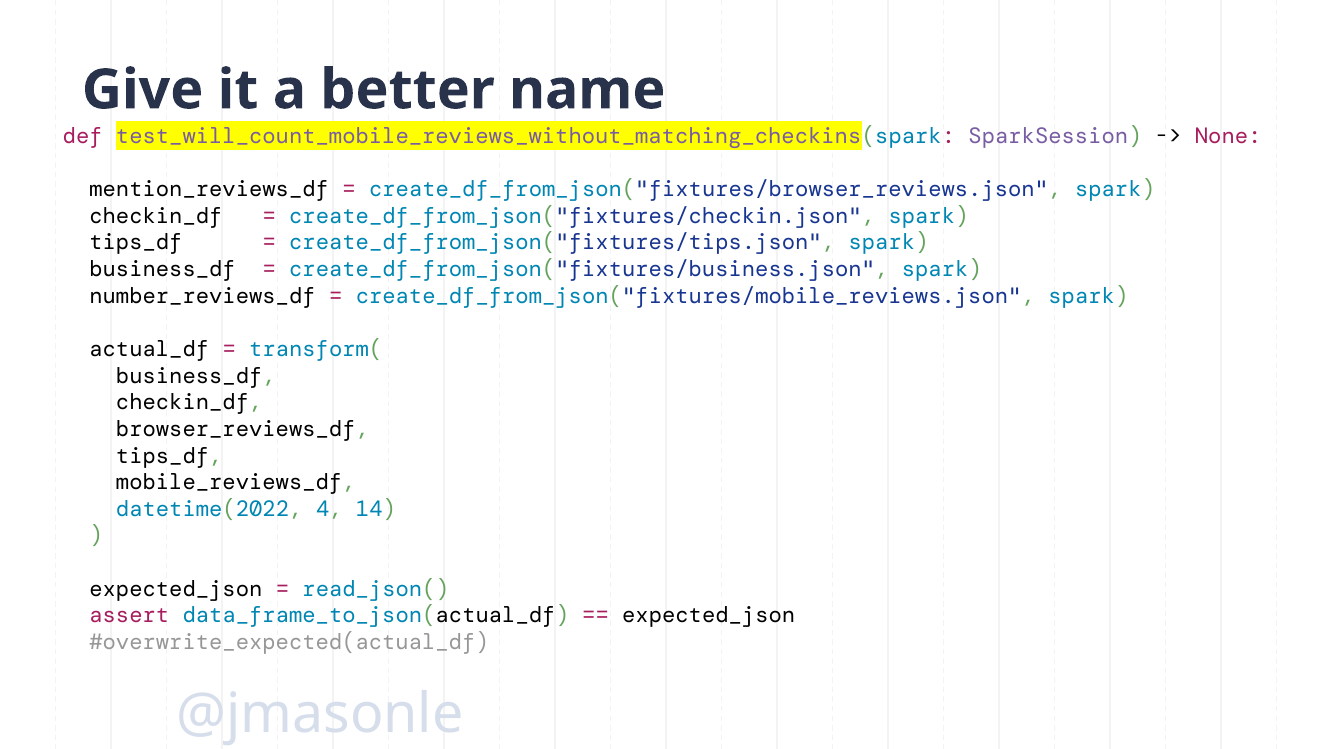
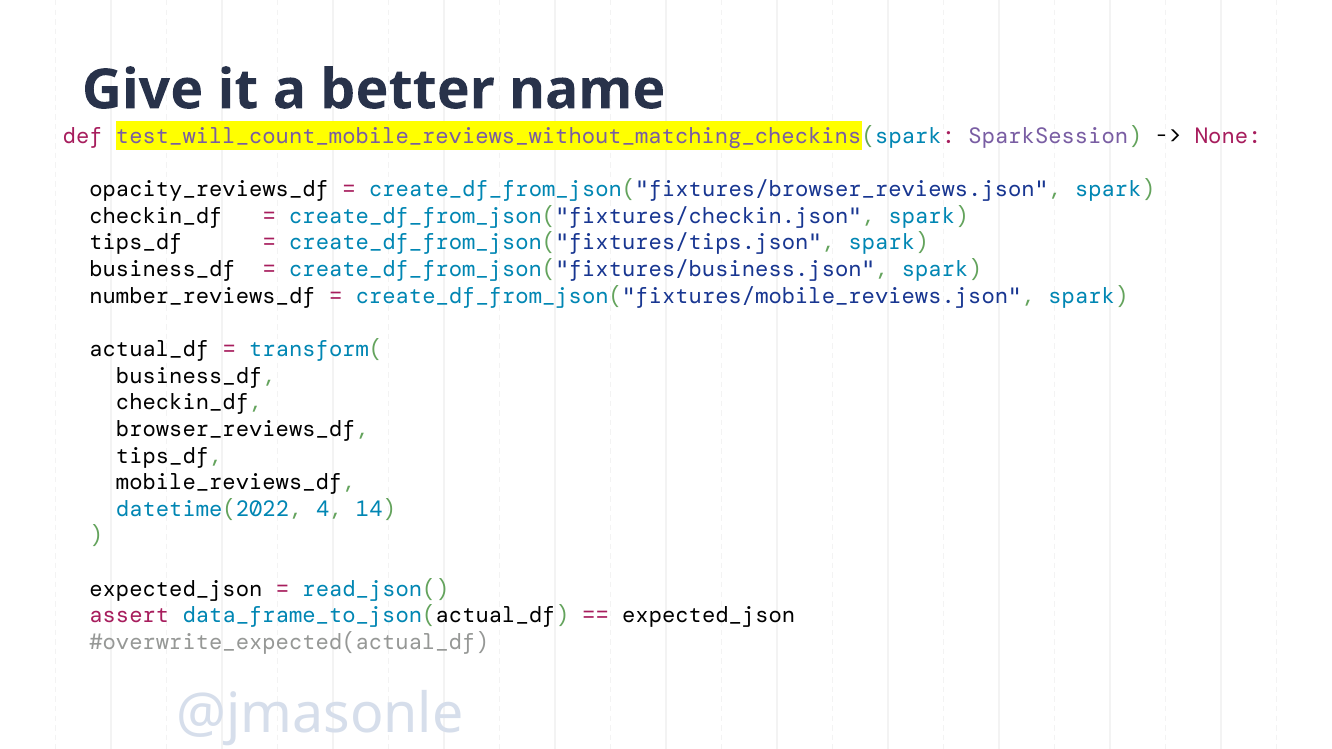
mention_reviews_df: mention_reviews_df -> opacity_reviews_df
